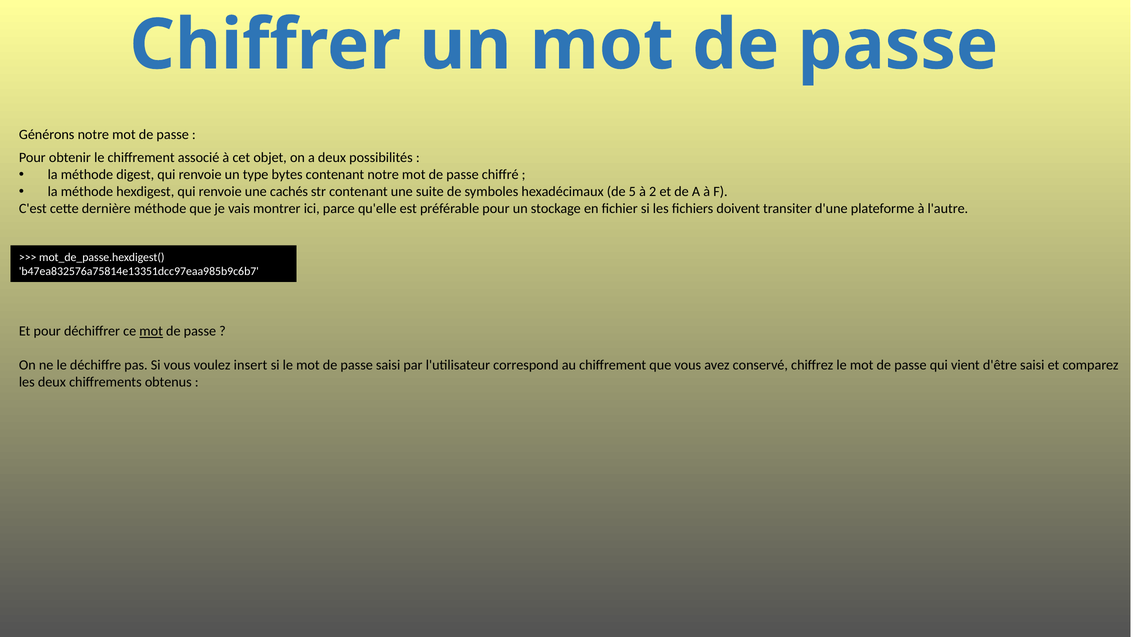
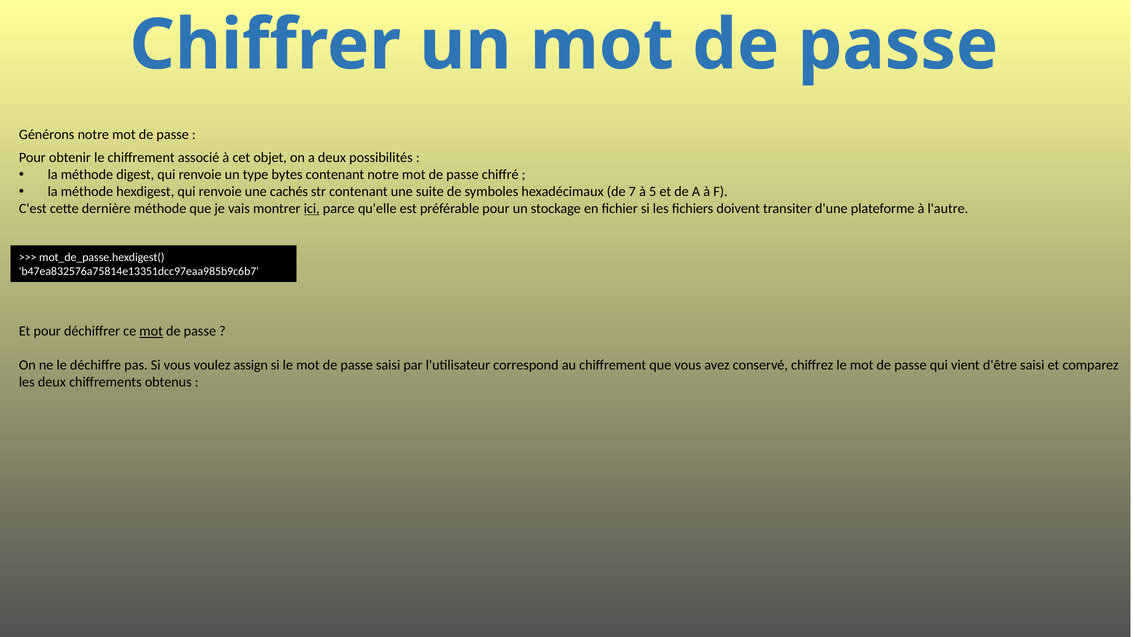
5: 5 -> 7
2: 2 -> 5
ici underline: none -> present
insert: insert -> assign
